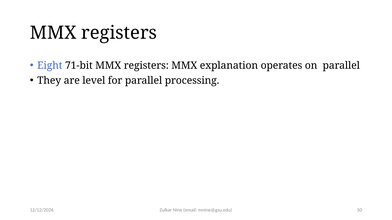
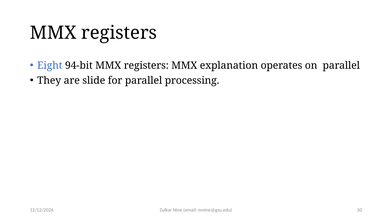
71-bit: 71-bit -> 94-bit
level: level -> slide
